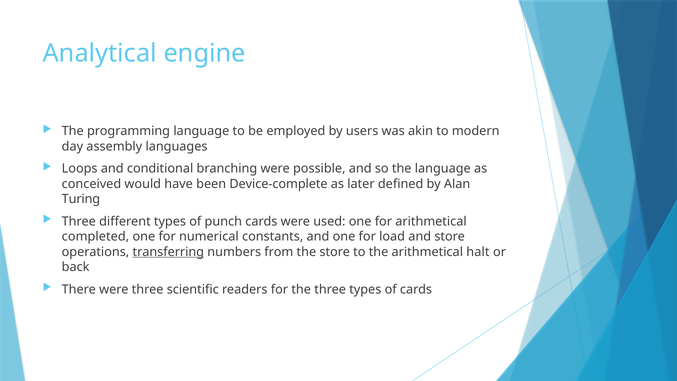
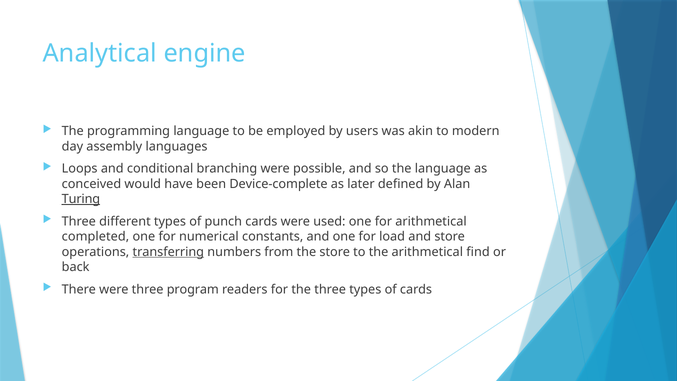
Turing underline: none -> present
halt: halt -> find
scientific: scientific -> program
